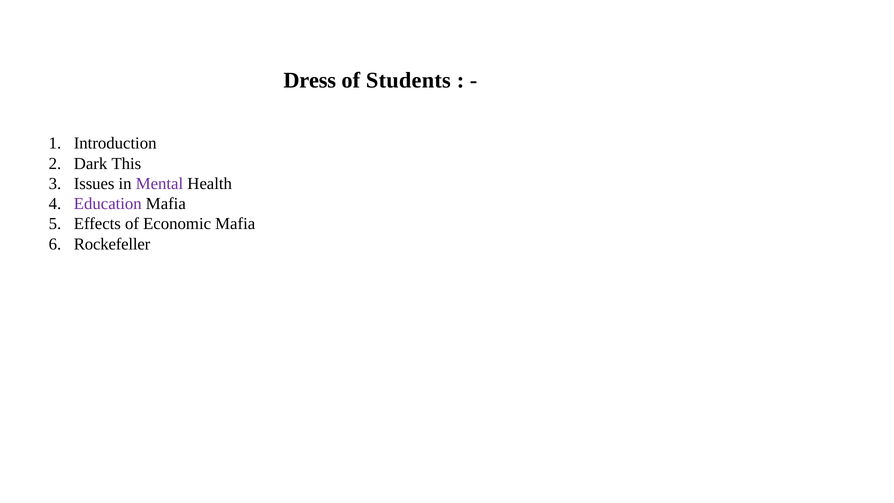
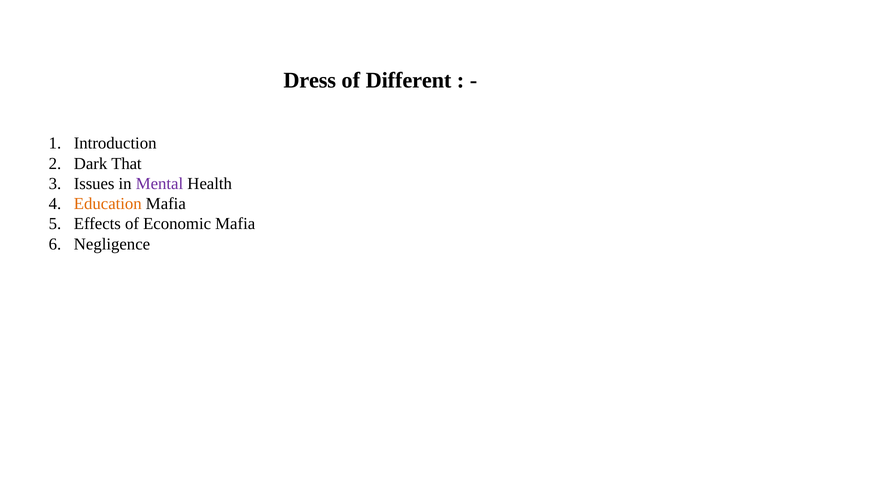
Students: Students -> Different
This: This -> That
Education colour: purple -> orange
Rockefeller: Rockefeller -> Negligence
